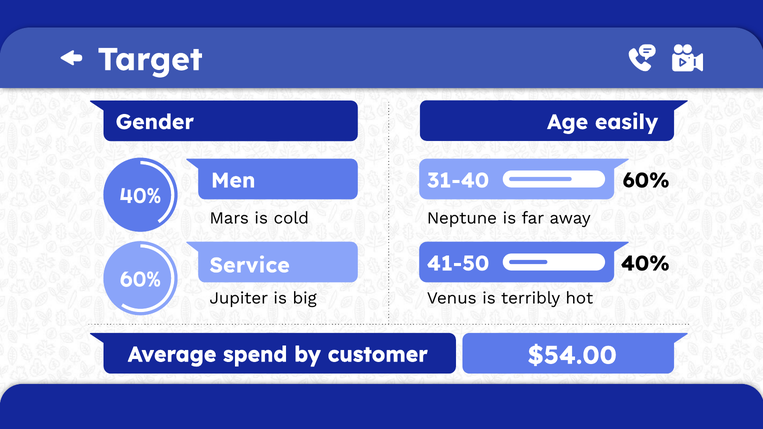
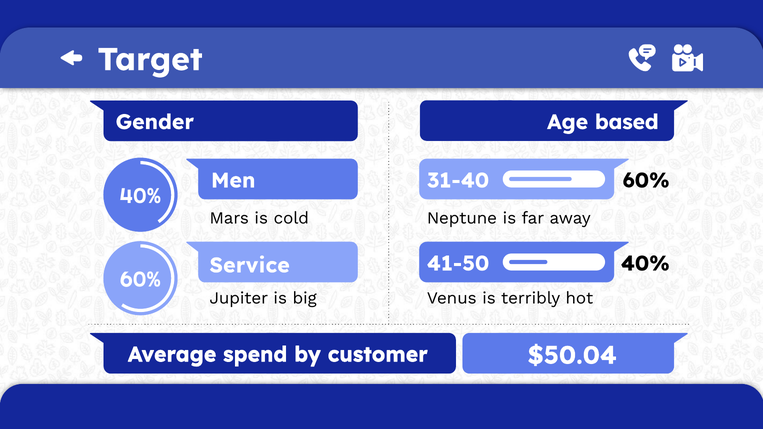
easily: easily -> based
$54.00: $54.00 -> $50.04
